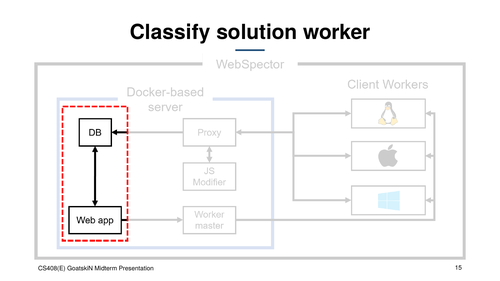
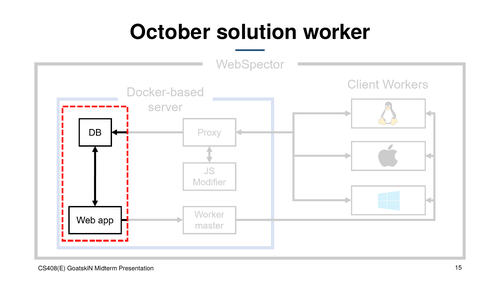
Classify: Classify -> October
